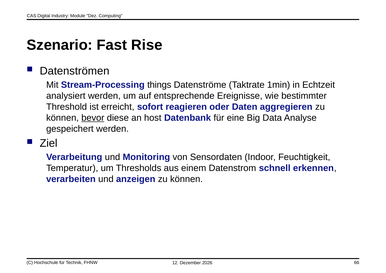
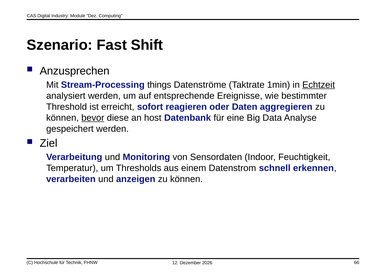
Rise: Rise -> Shift
Datenströmen: Datenströmen -> Anzusprechen
Echtzeit underline: none -> present
